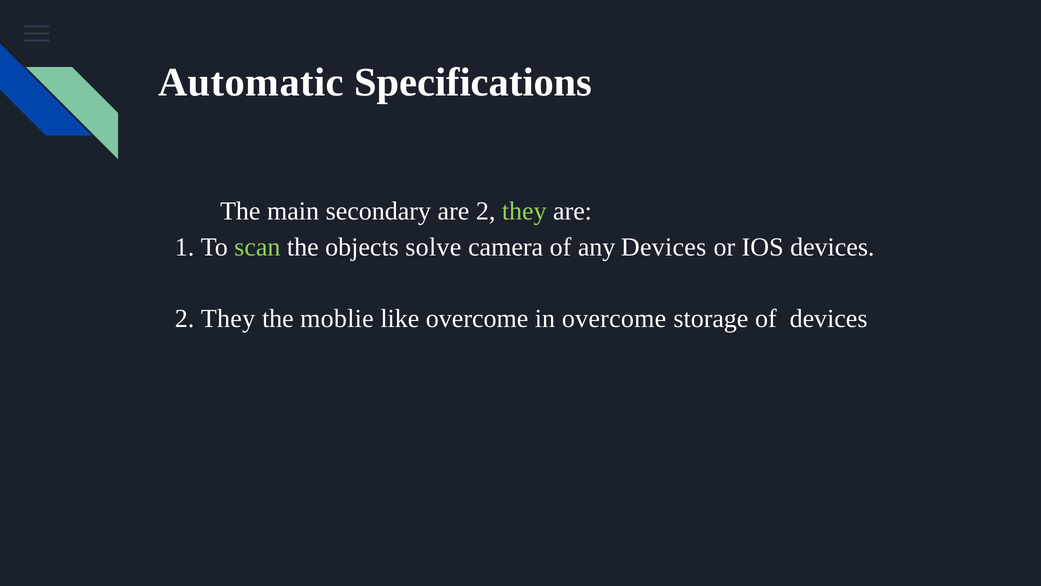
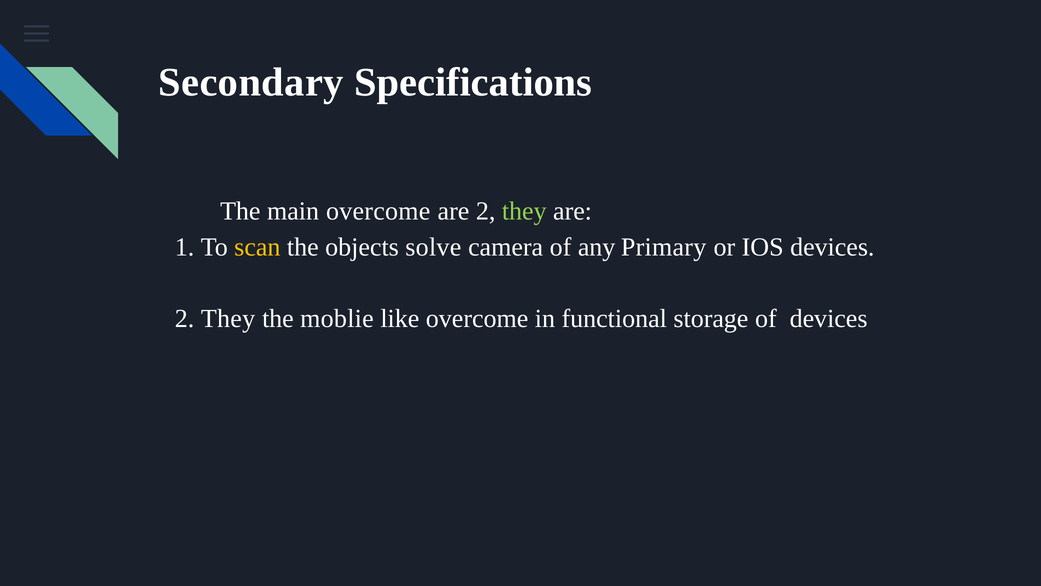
Automatic: Automatic -> Secondary
main secondary: secondary -> overcome
scan colour: light green -> yellow
any Devices: Devices -> Primary
in overcome: overcome -> functional
